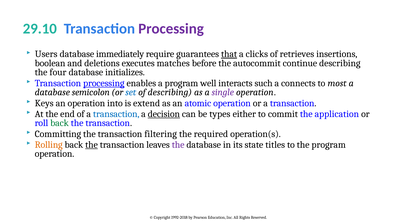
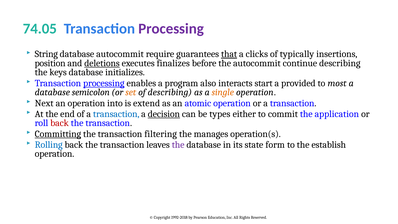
29.10: 29.10 -> 74.05
Users: Users -> String
database immediately: immediately -> autocommit
retrieves: retrieves -> typically
boolean: boolean -> position
deletions underline: none -> present
matches: matches -> finalizes
four: four -> keys
well: well -> also
such: such -> start
connects: connects -> provided
set colour: blue -> orange
single colour: purple -> orange
Keys: Keys -> Next
back at (59, 123) colour: green -> red
Committing underline: none -> present
required: required -> manages
Rolling colour: orange -> blue
the at (91, 145) underline: present -> none
titles: titles -> form
the program: program -> establish
